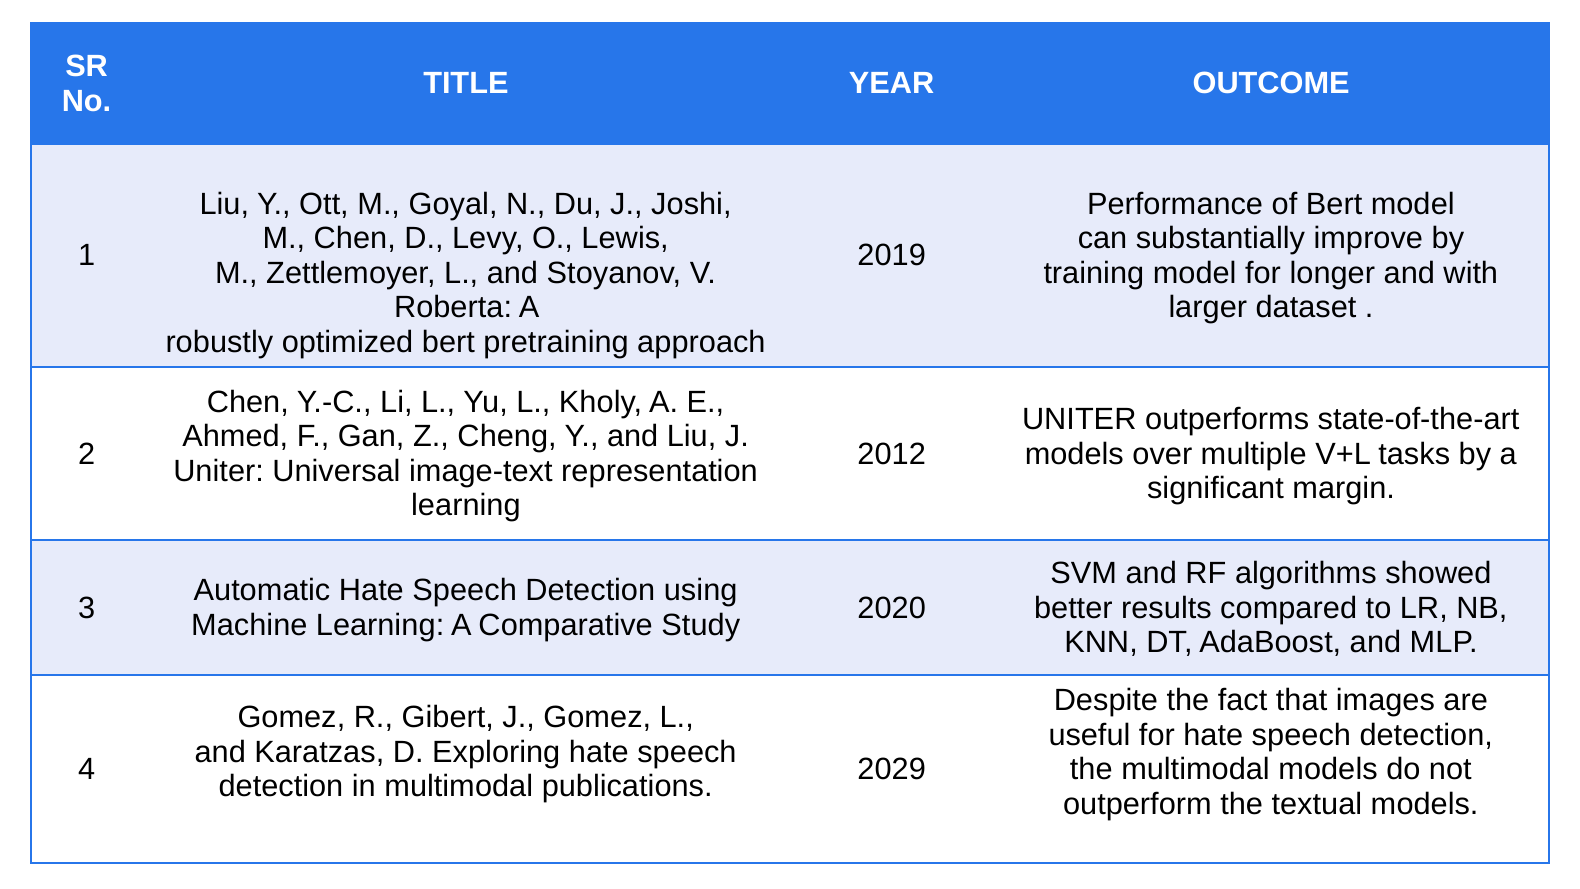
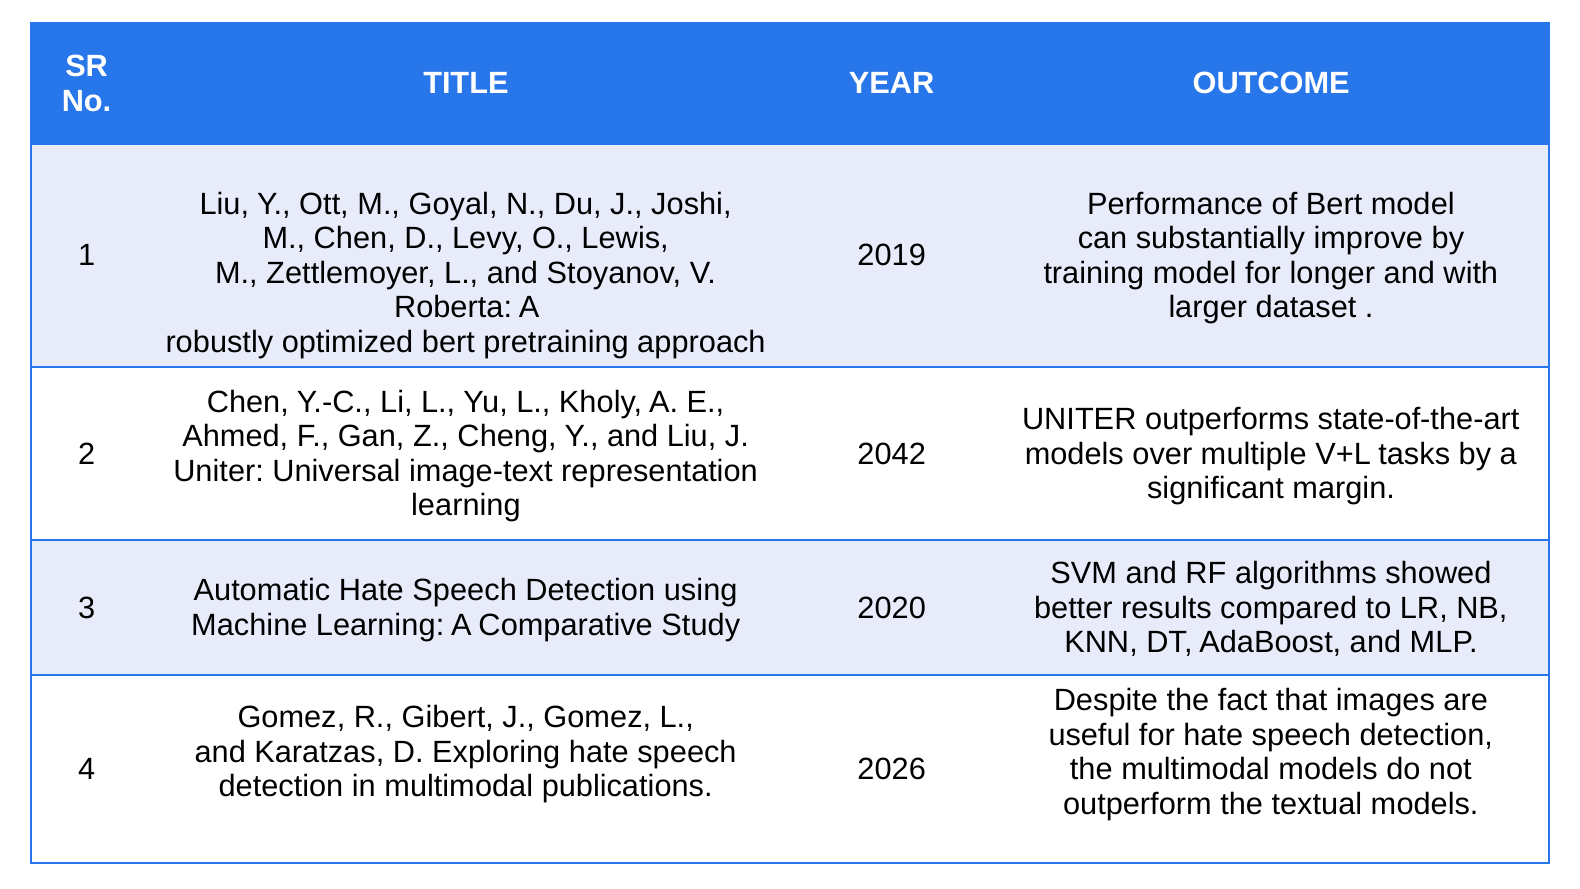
2012: 2012 -> 2042
2029: 2029 -> 2026
